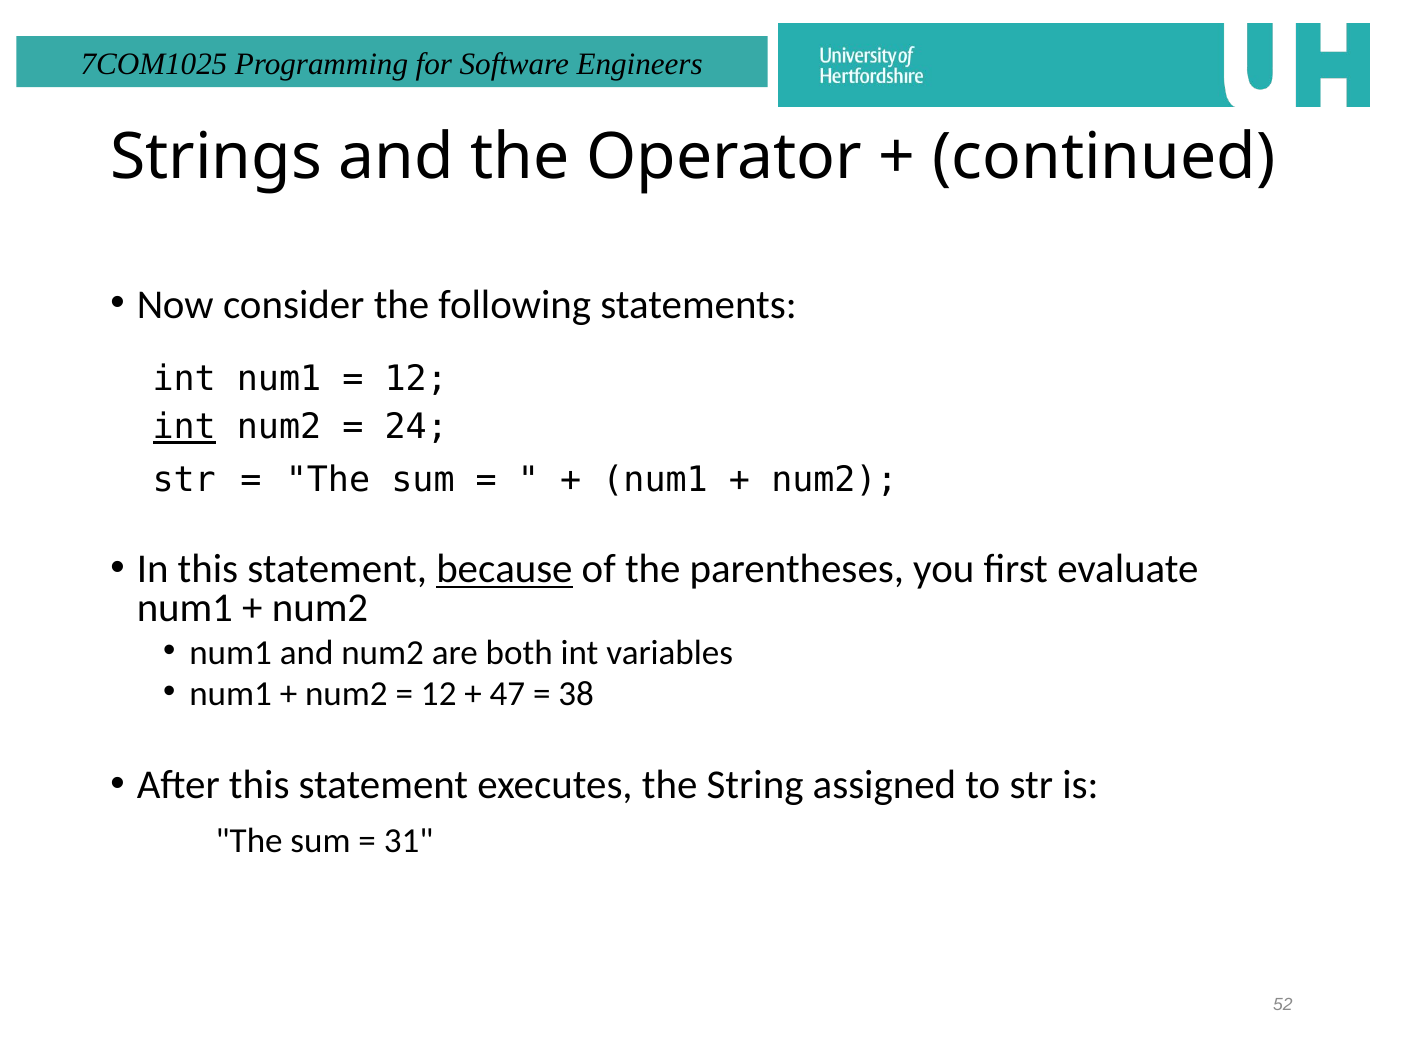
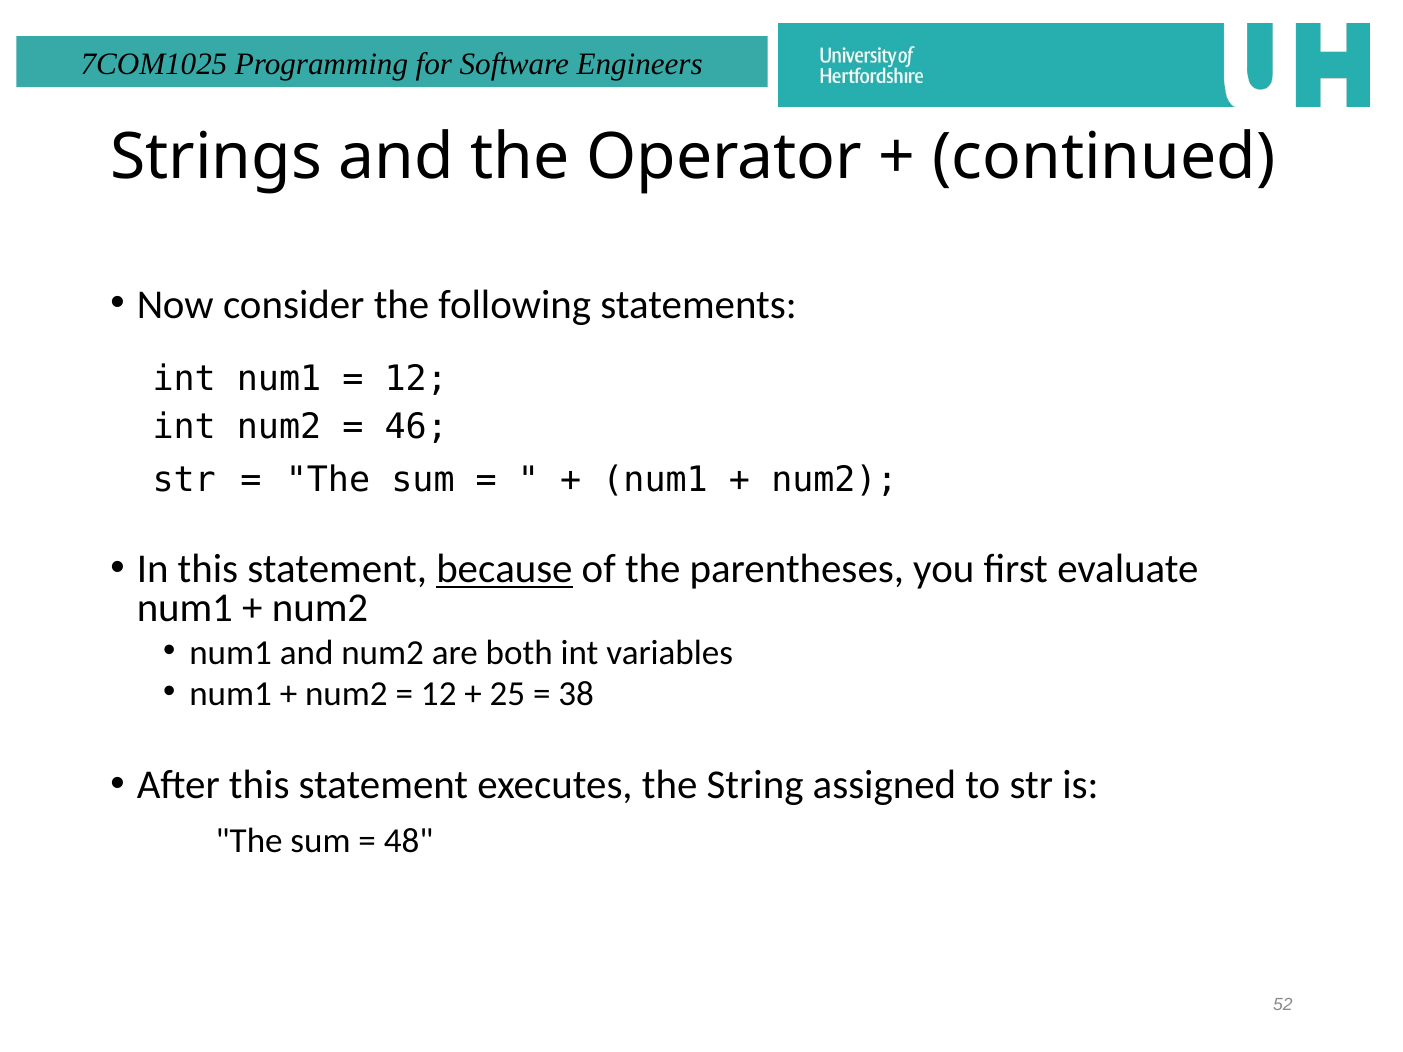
int at (184, 427) underline: present -> none
24: 24 -> 46
47: 47 -> 25
31: 31 -> 48
